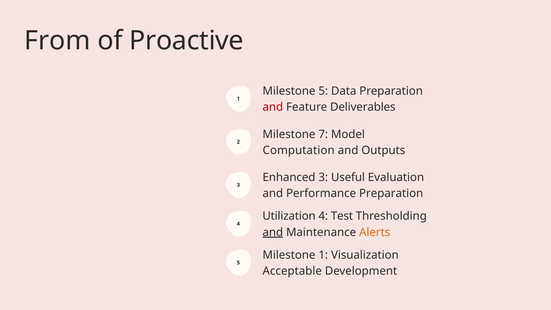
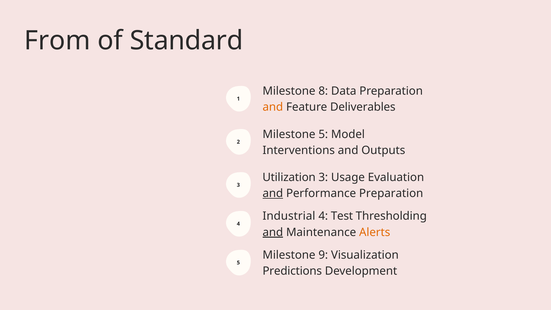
Proactive: Proactive -> Standard
Milestone 5: 5 -> 8
and at (273, 107) colour: red -> orange
Milestone 7: 7 -> 5
Computation: Computation -> Interventions
Enhanced: Enhanced -> Utilization
Useful: Useful -> Usage
and at (273, 193) underline: none -> present
Utilization: Utilization -> Industrial
Milestone 1: 1 -> 9
Acceptable: Acceptable -> Predictions
